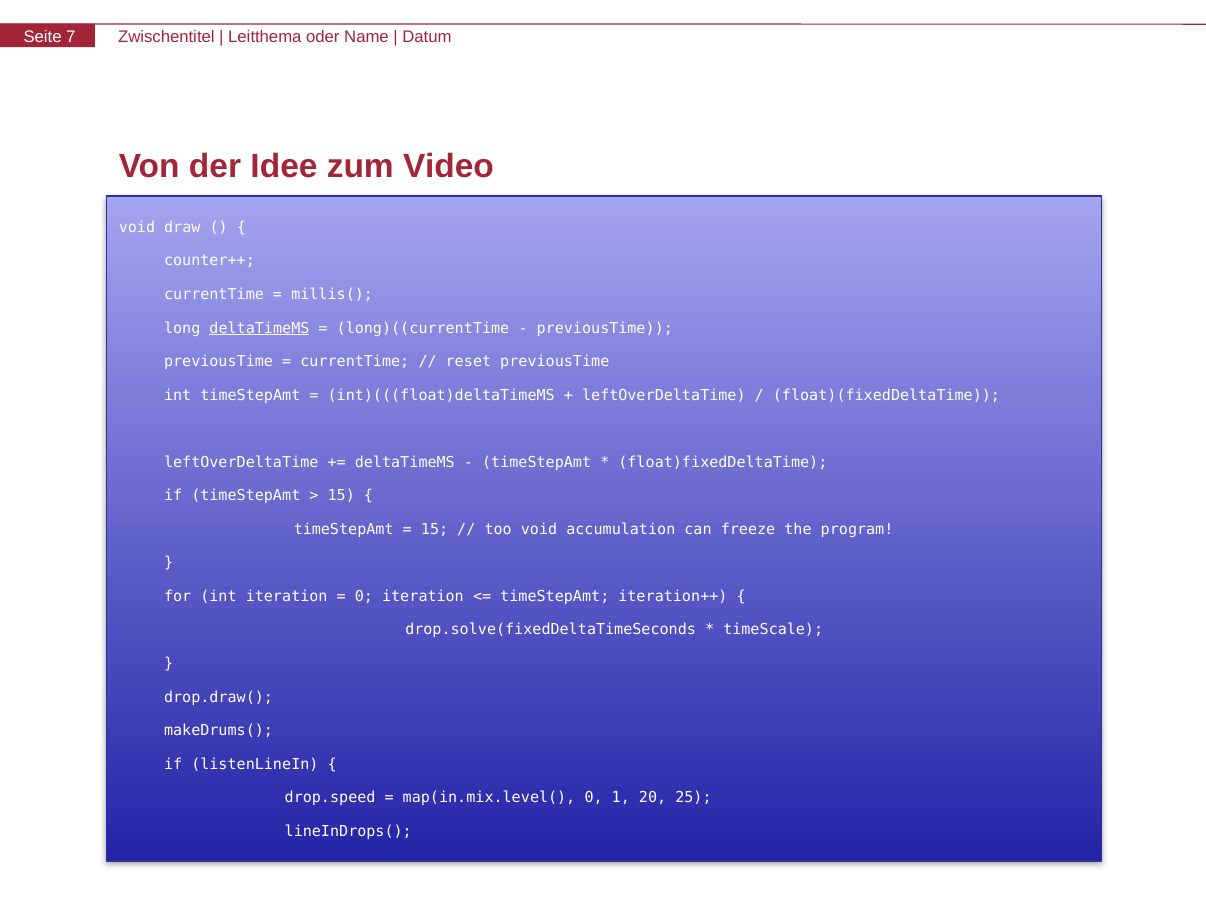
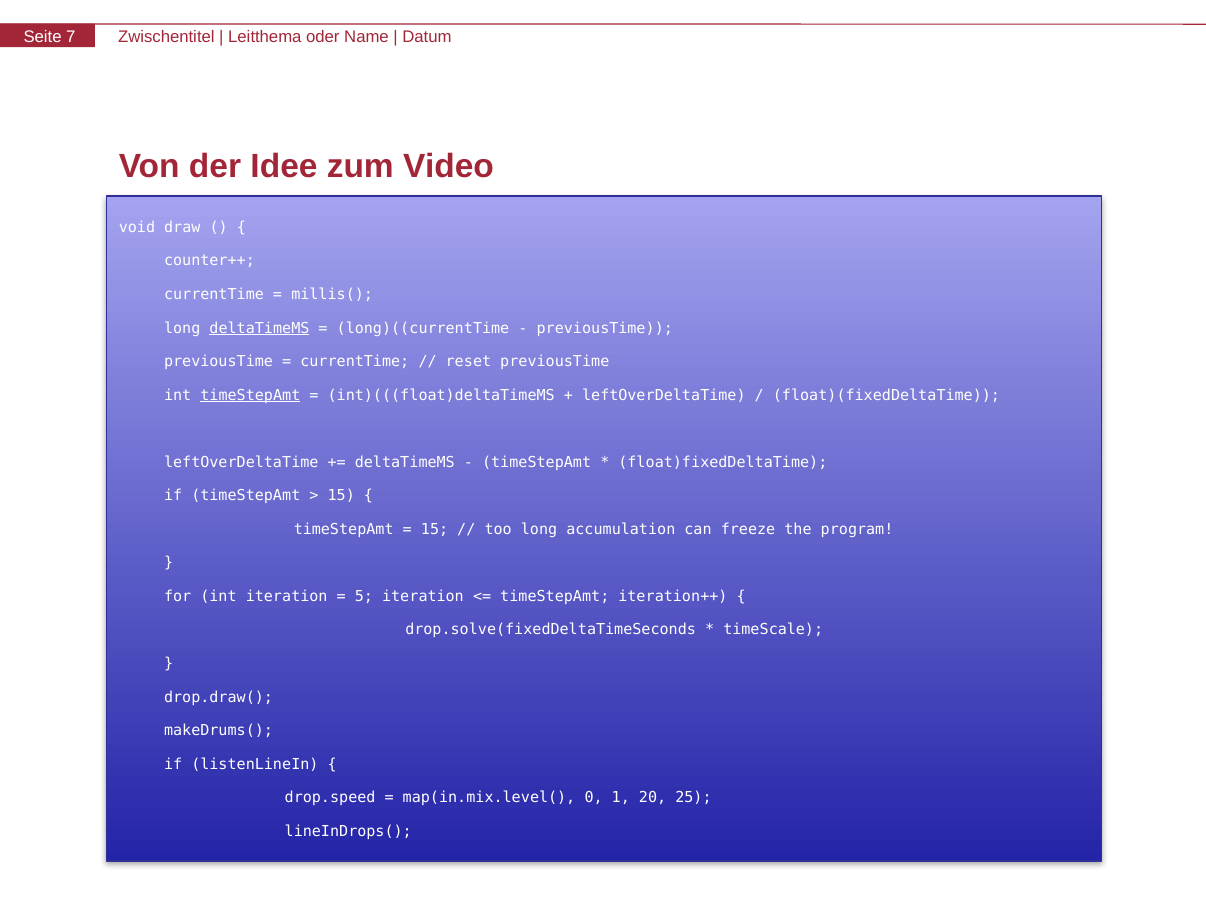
timeStepAmt at (250, 395) underline: none -> present
too void: void -> long
0 at (364, 596): 0 -> 5
